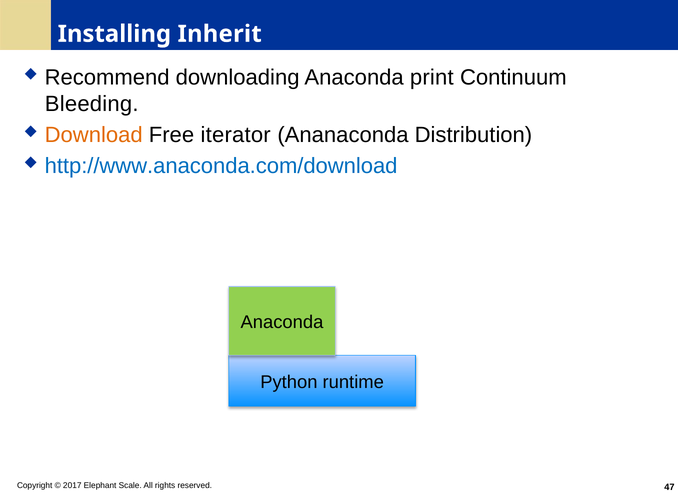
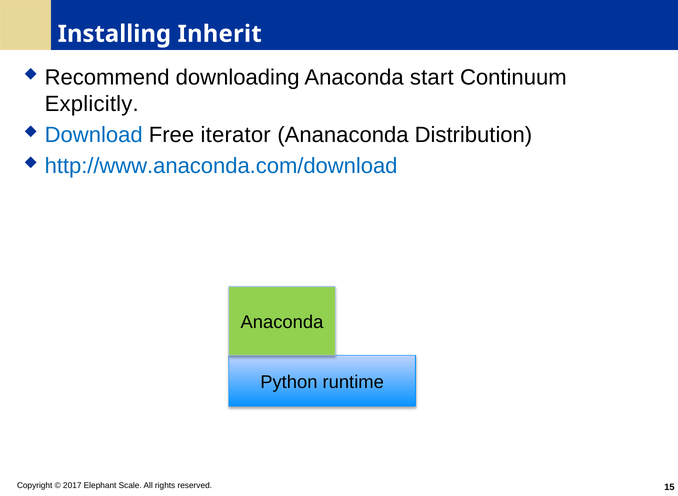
print: print -> start
Bleeding: Bleeding -> Explicitly
Download colour: orange -> blue
47: 47 -> 15
